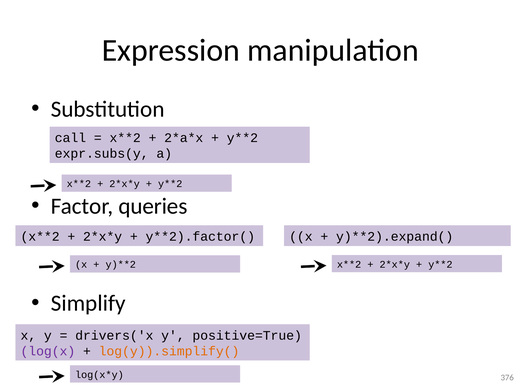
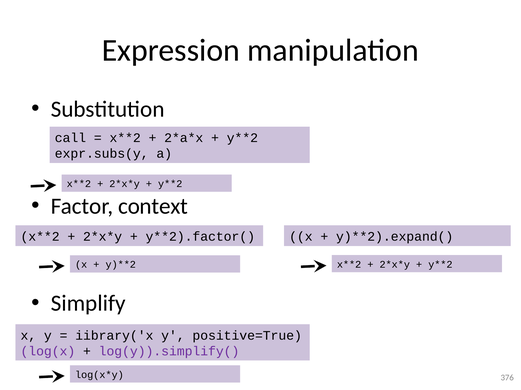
queries: queries -> context
drivers('x: drivers('x -> iibrary('x
log(y)).simplify( colour: orange -> purple
